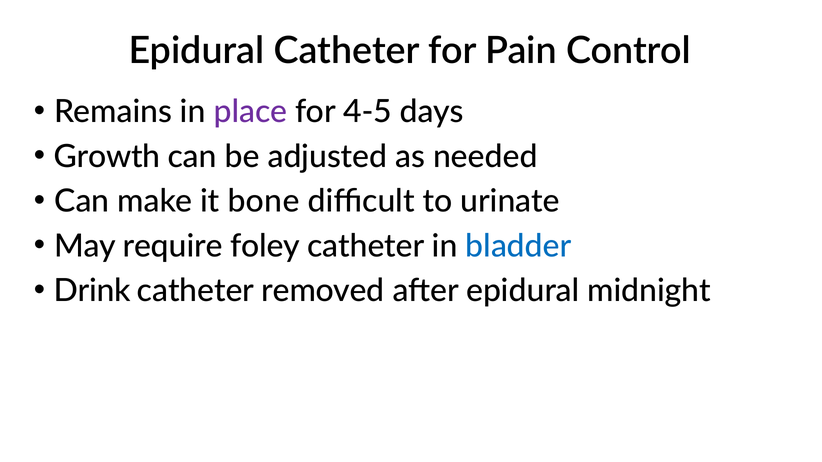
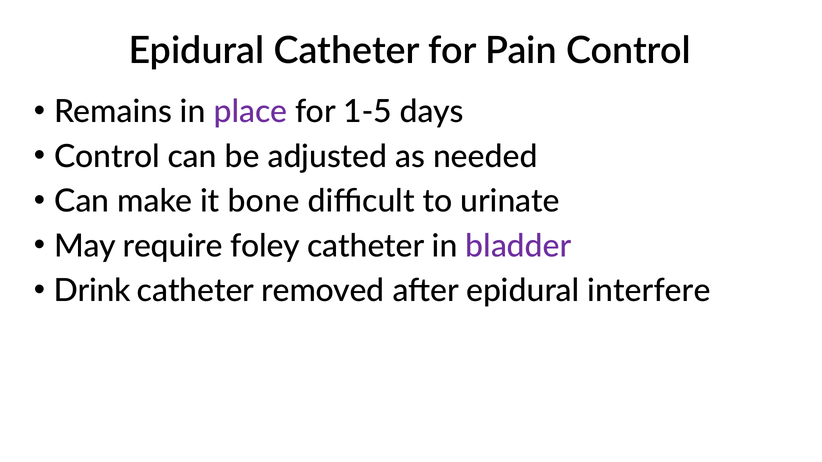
4-5: 4-5 -> 1-5
Growth at (107, 157): Growth -> Control
bladder colour: blue -> purple
midnight: midnight -> interfere
